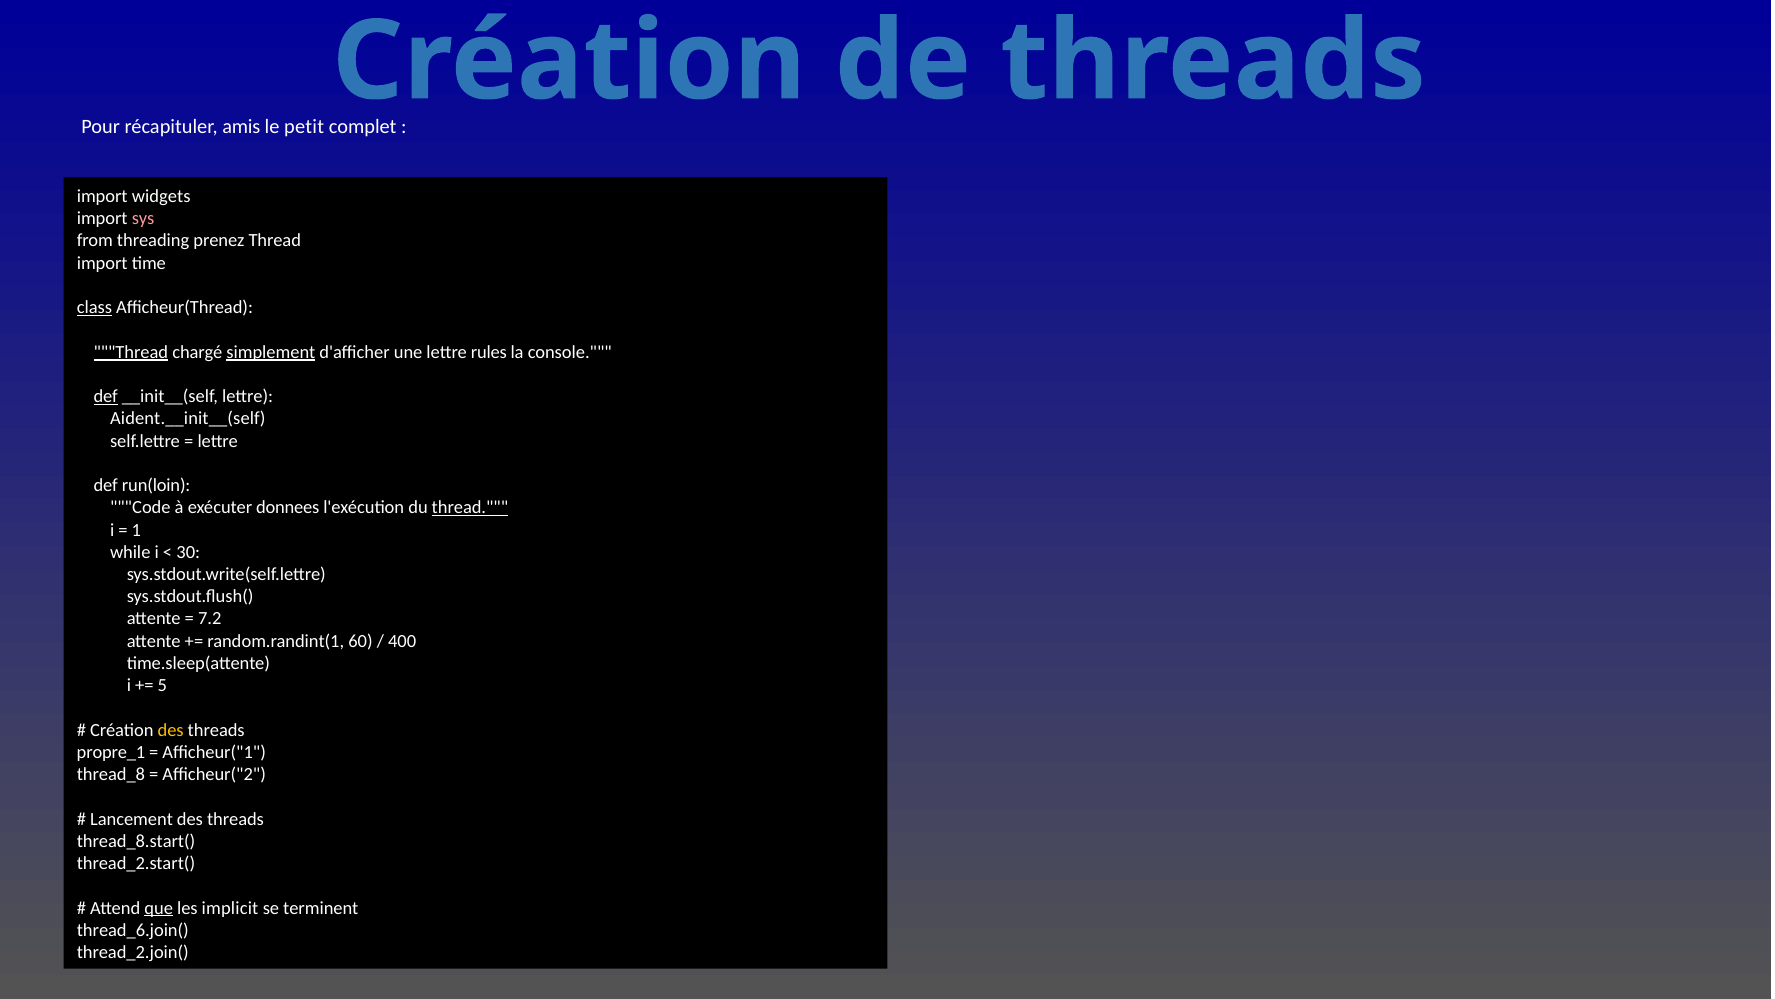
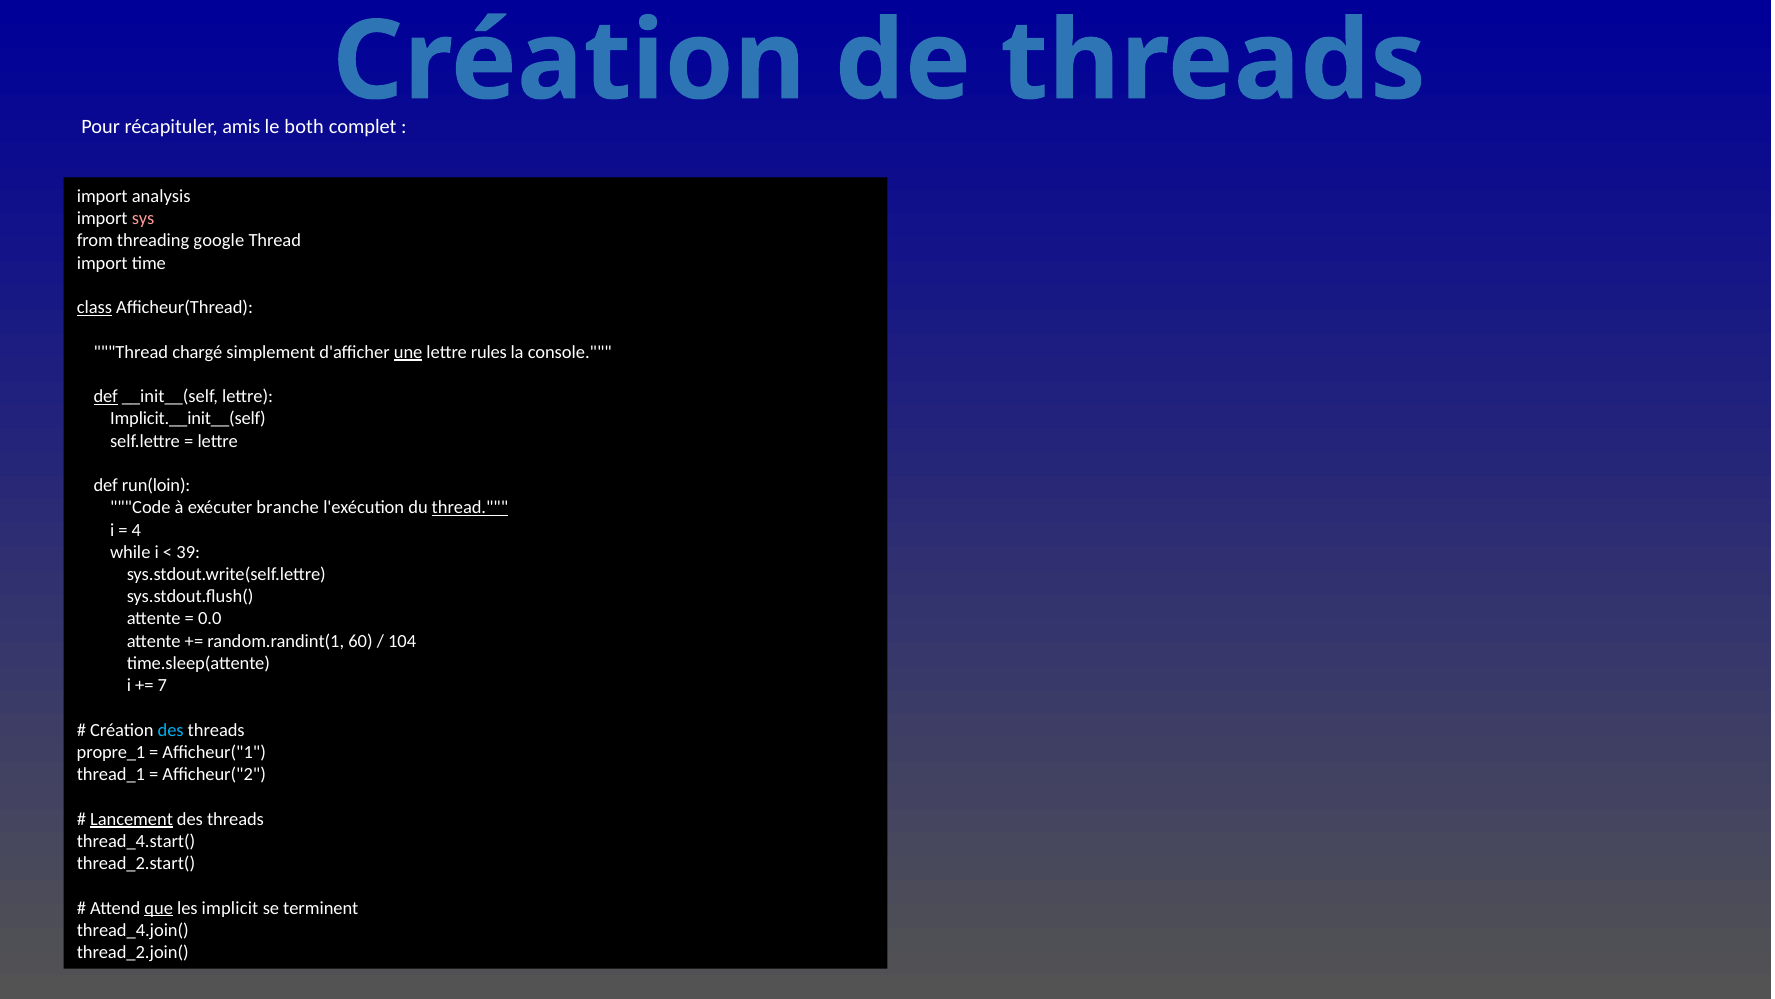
petit: petit -> both
widgets: widgets -> analysis
prenez: prenez -> google
Thread at (131, 352) underline: present -> none
simplement underline: present -> none
une underline: none -> present
Aident.__init__(self: Aident.__init__(self -> Implicit.__init__(self
donnees: donnees -> branche
1: 1 -> 4
30: 30 -> 39
7.2: 7.2 -> 0.0
400: 400 -> 104
5: 5 -> 7
des at (171, 730) colour: yellow -> light blue
thread_8: thread_8 -> thread_1
Lancement underline: none -> present
thread_8.start(: thread_8.start( -> thread_4.start(
thread_6.join(: thread_6.join( -> thread_4.join(
